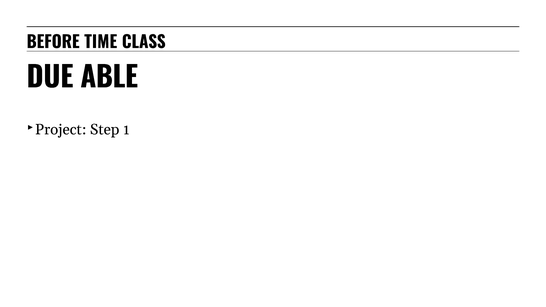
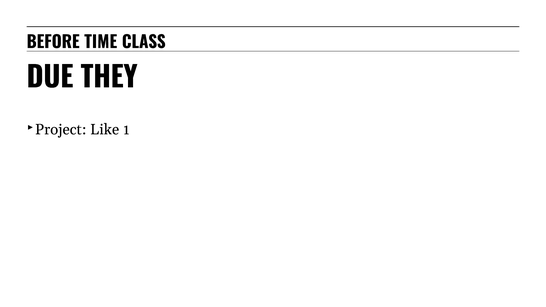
ABLE: ABLE -> THEY
Step: Step -> Like
